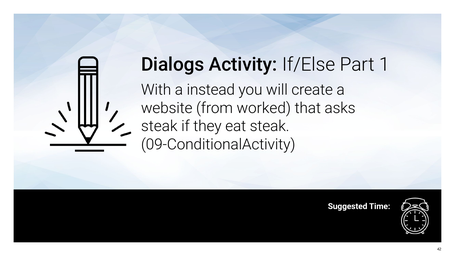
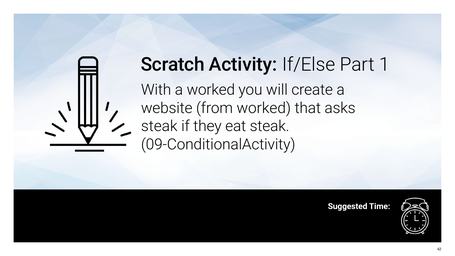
Dialogs: Dialogs -> Scratch
a instead: instead -> worked
